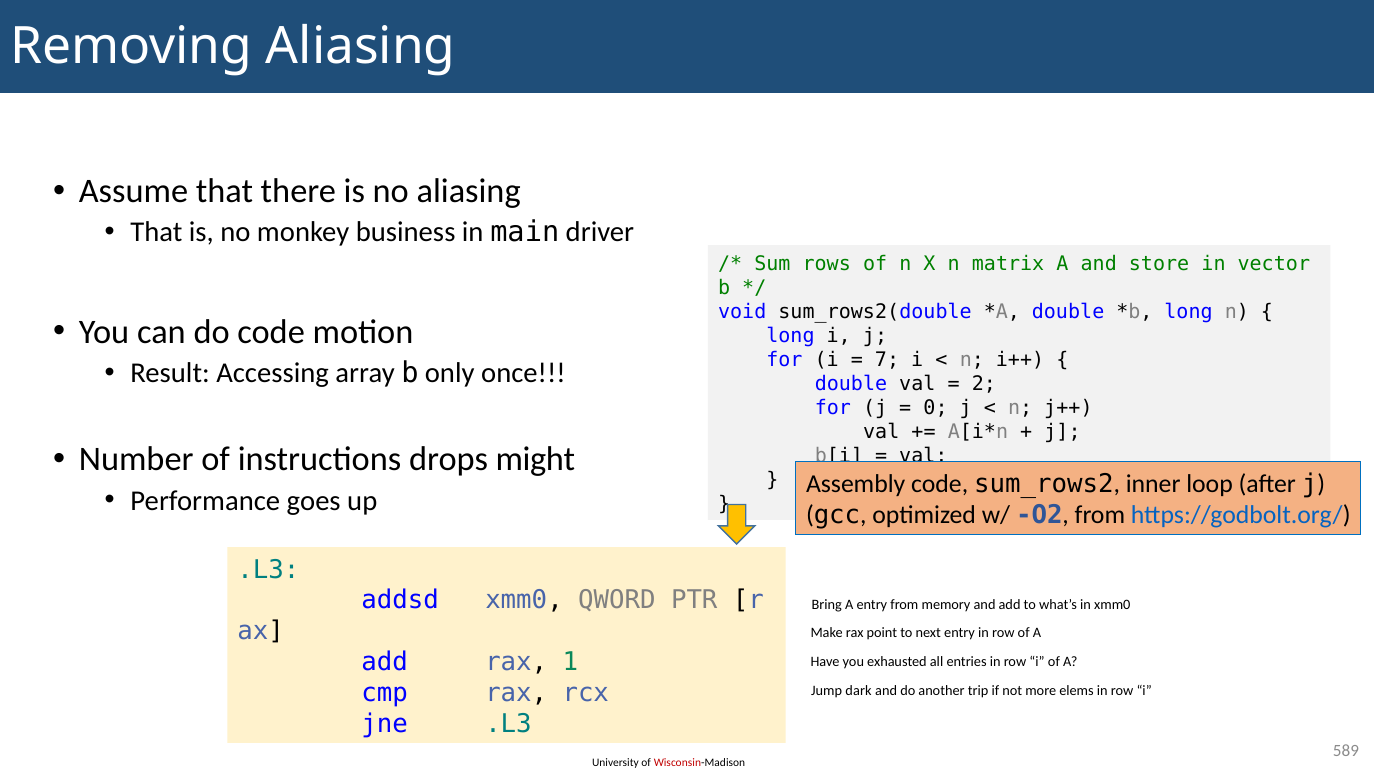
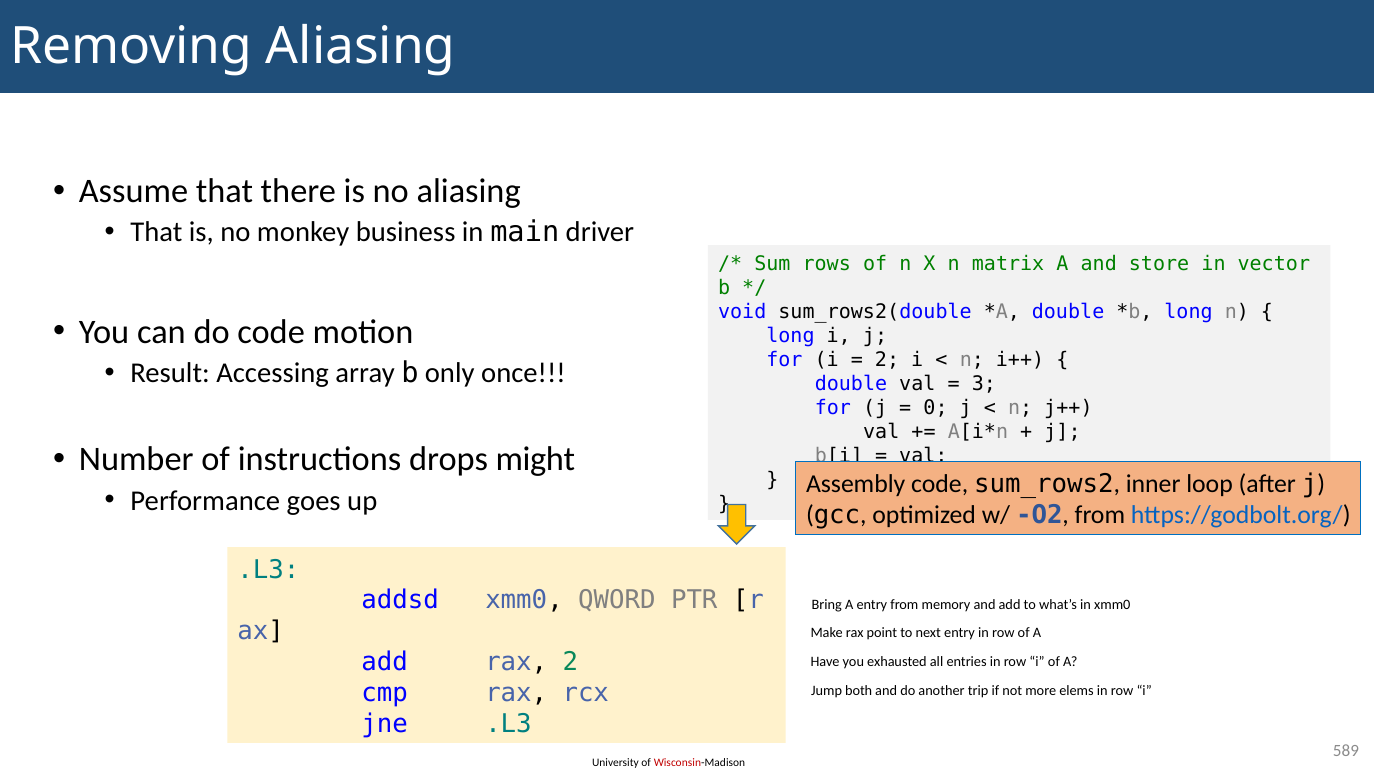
7 at (887, 360): 7 -> 2
2: 2 -> 3
rax 1: 1 -> 2
dark: dark -> both
